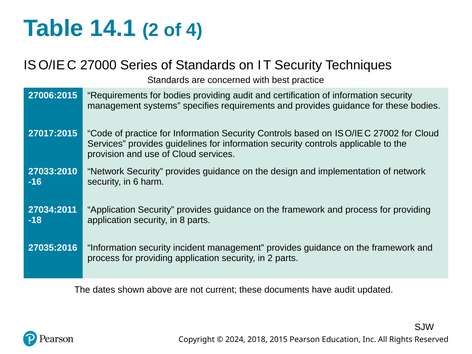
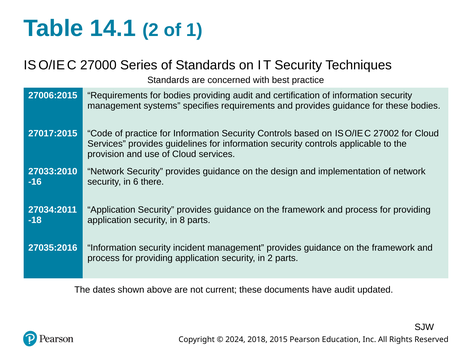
4: 4 -> 1
harm: harm -> there
